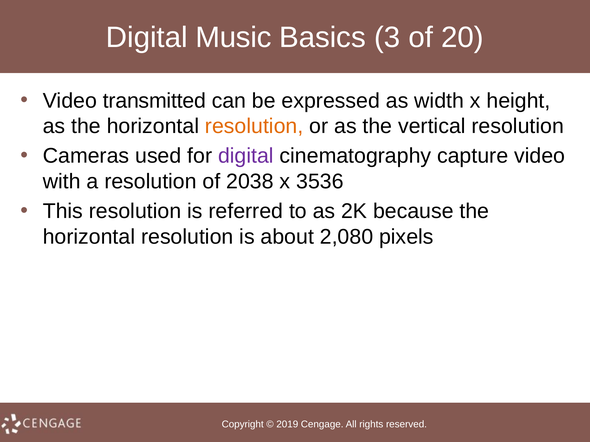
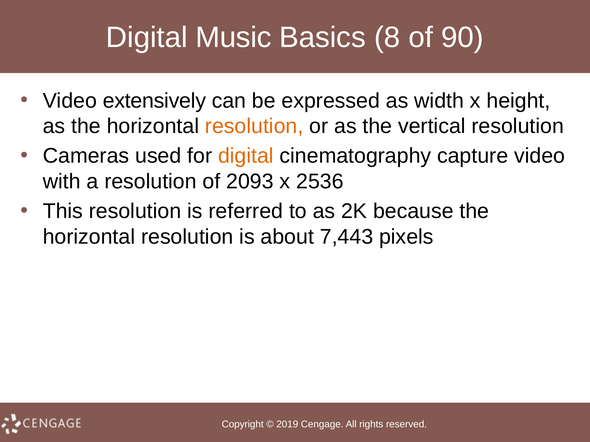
3: 3 -> 8
20: 20 -> 90
transmitted: transmitted -> extensively
digital at (246, 156) colour: purple -> orange
2038: 2038 -> 2093
3536: 3536 -> 2536
2,080: 2,080 -> 7,443
